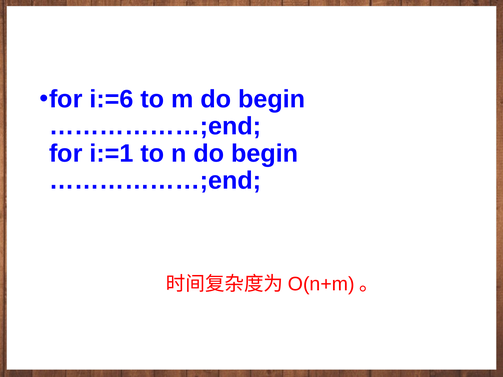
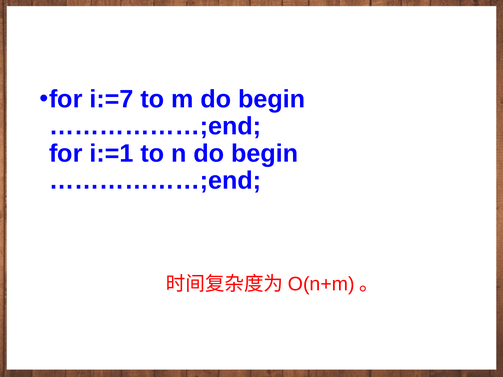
i:=6: i:=6 -> i:=7
